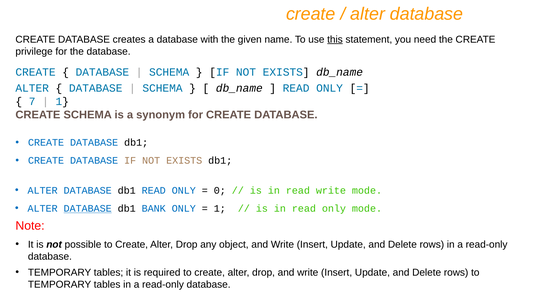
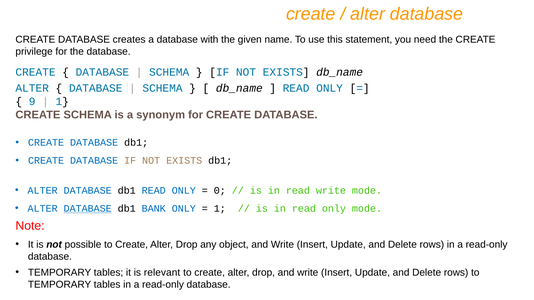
this underline: present -> none
7: 7 -> 9
required: required -> relevant
